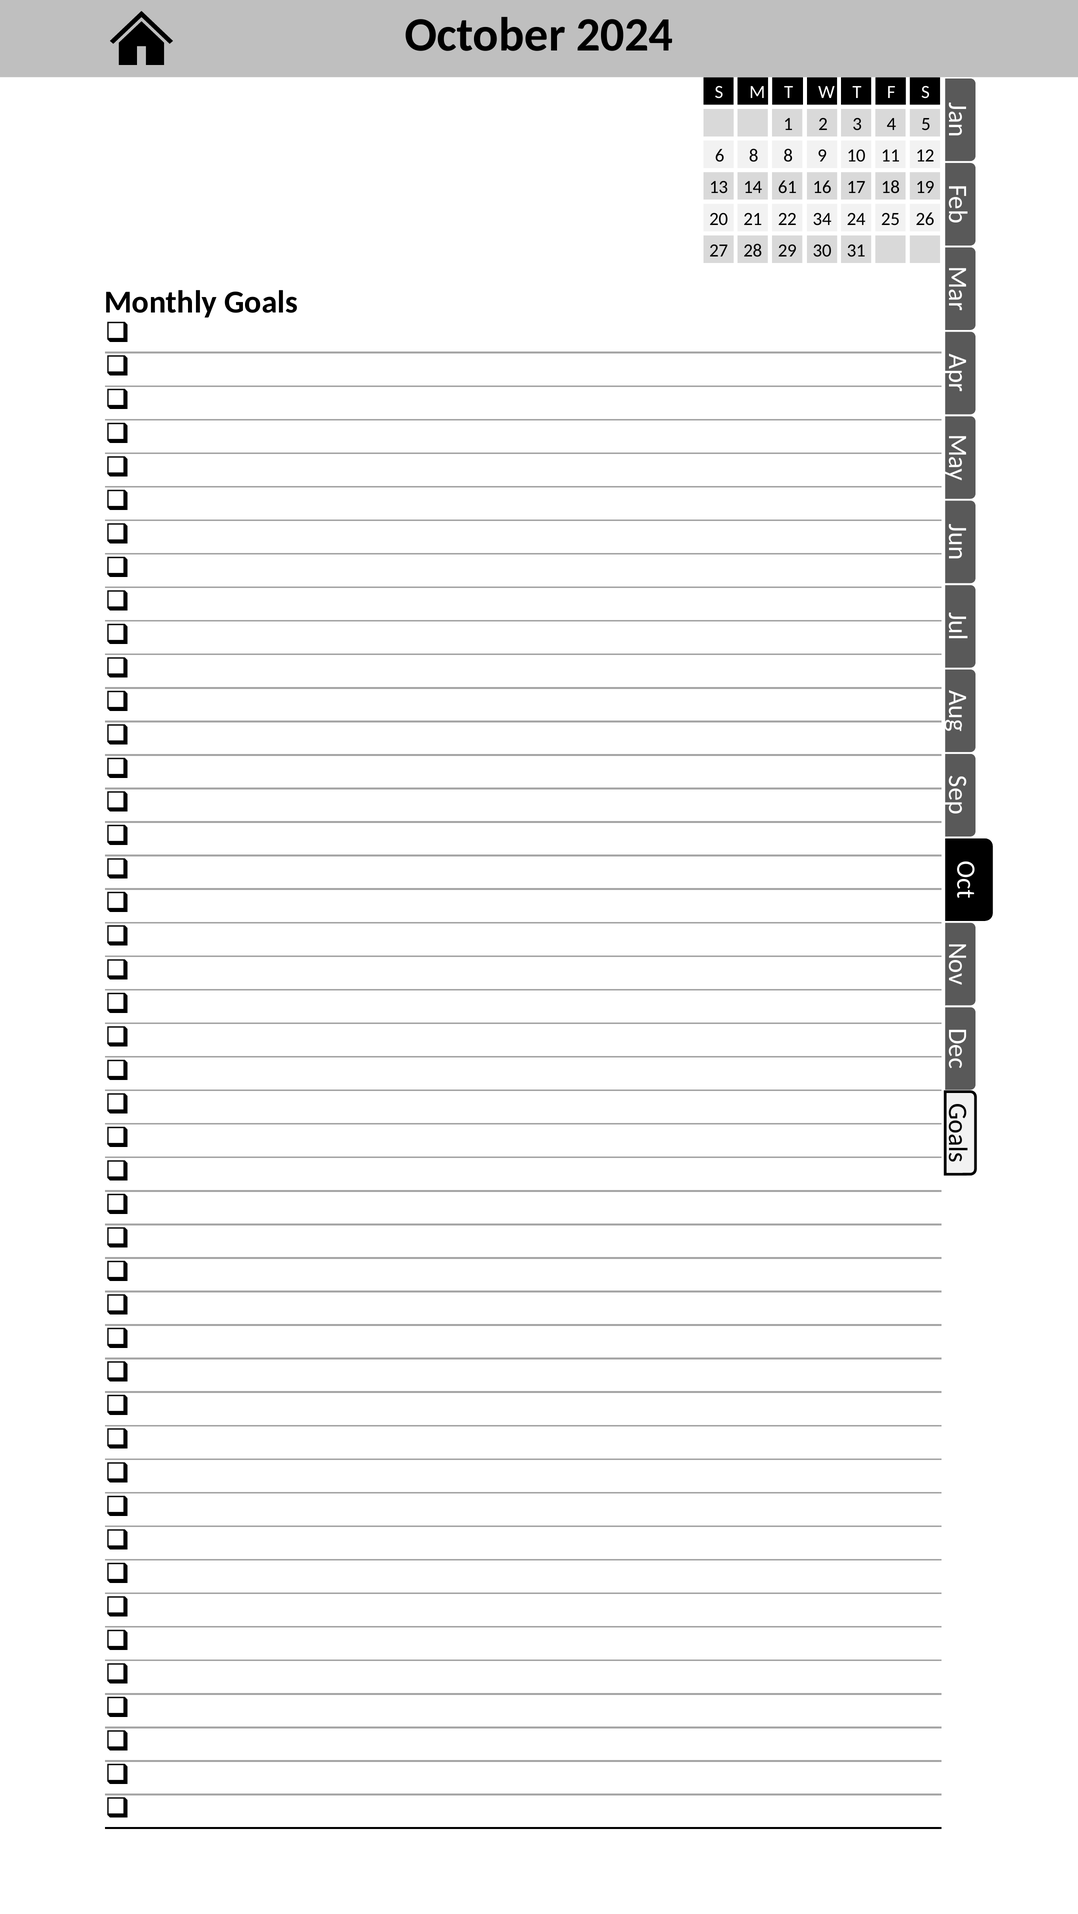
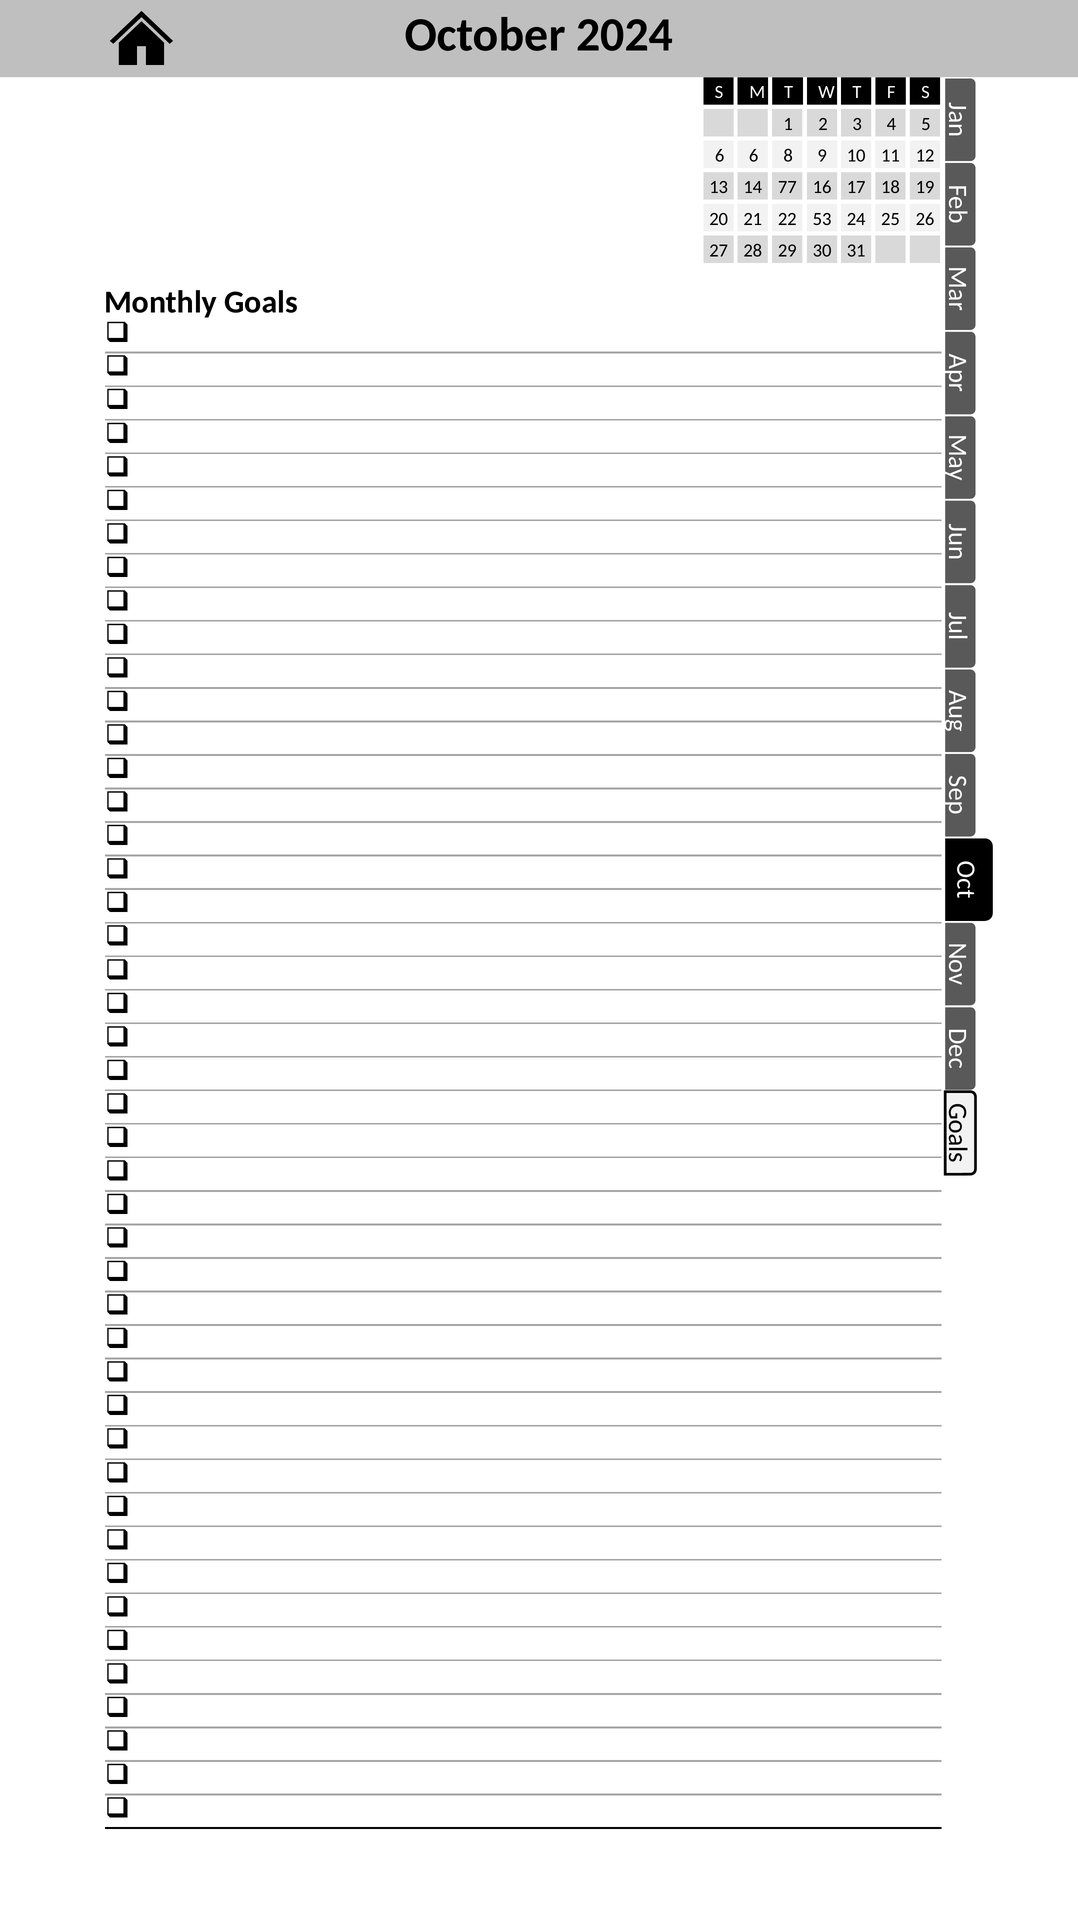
6 8: 8 -> 6
61: 61 -> 77
34: 34 -> 53
